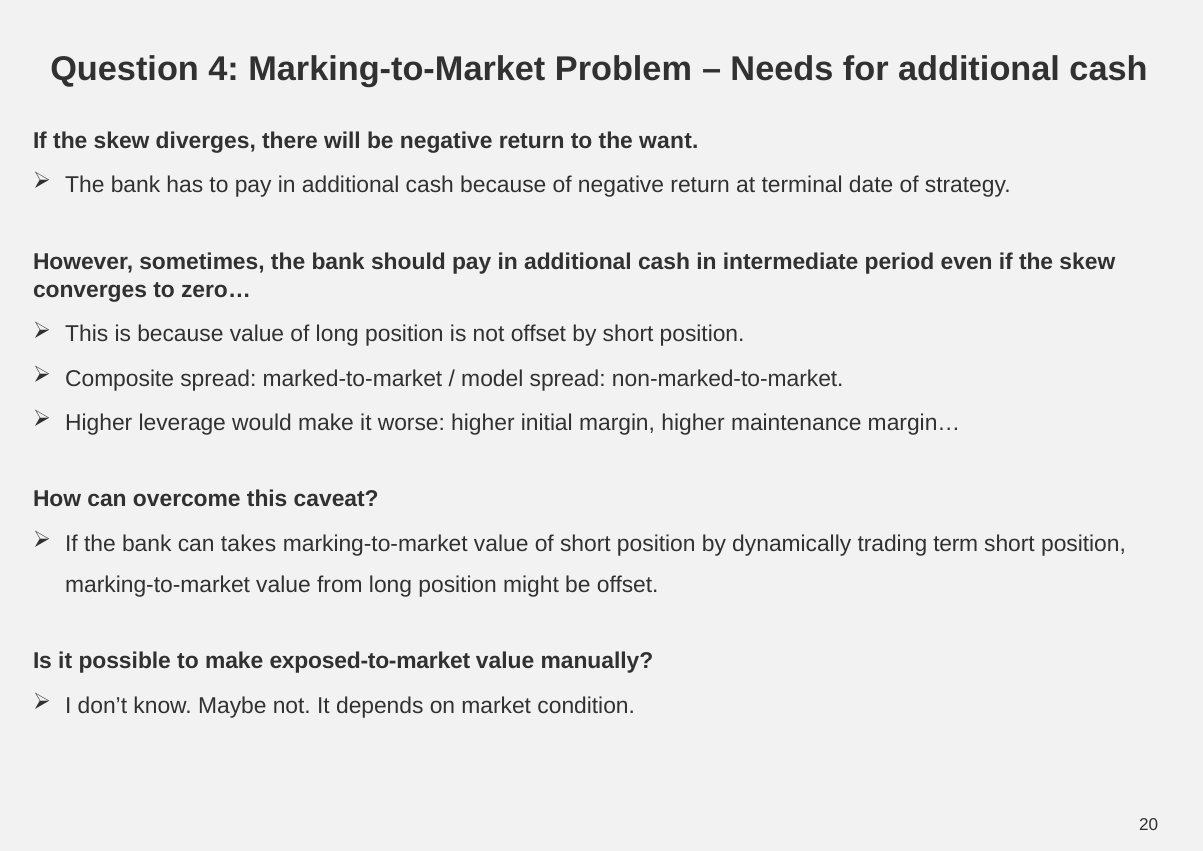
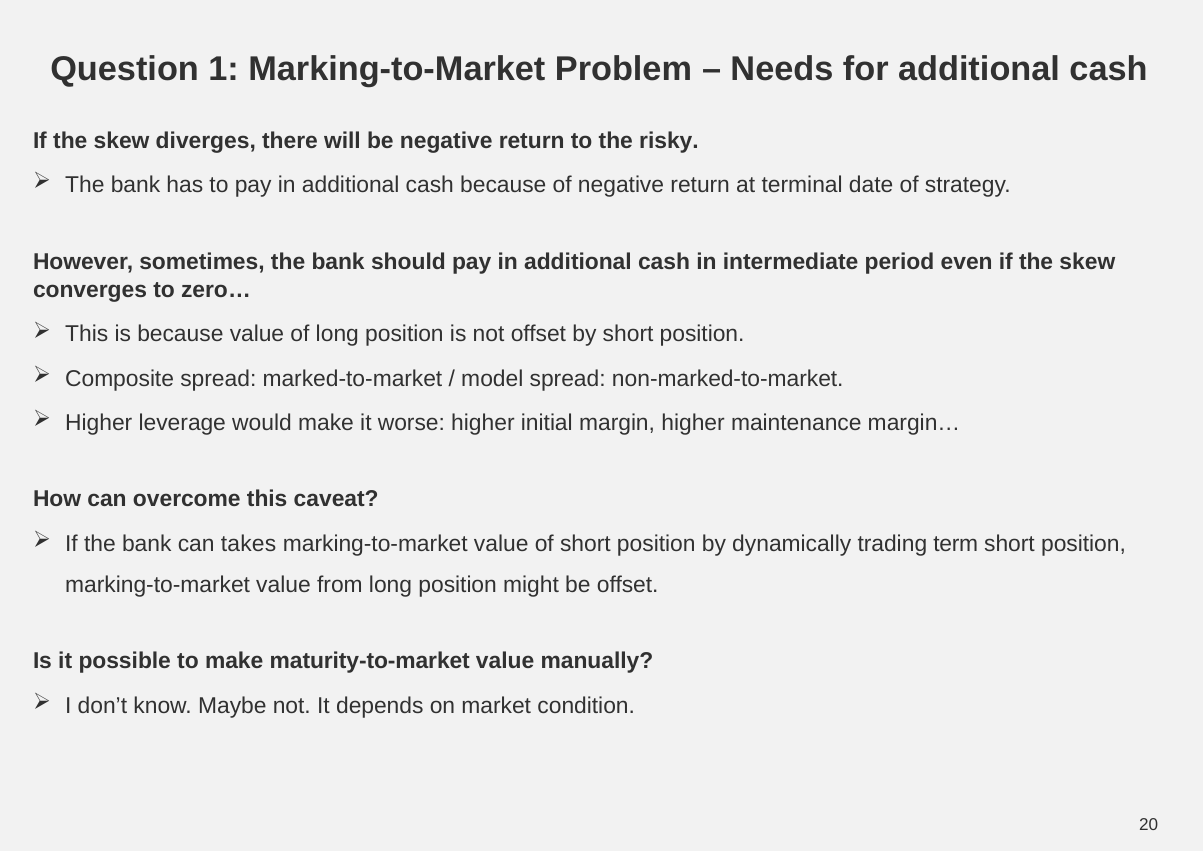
4: 4 -> 1
want: want -> risky
exposed-to-market: exposed-to-market -> maturity-to-market
